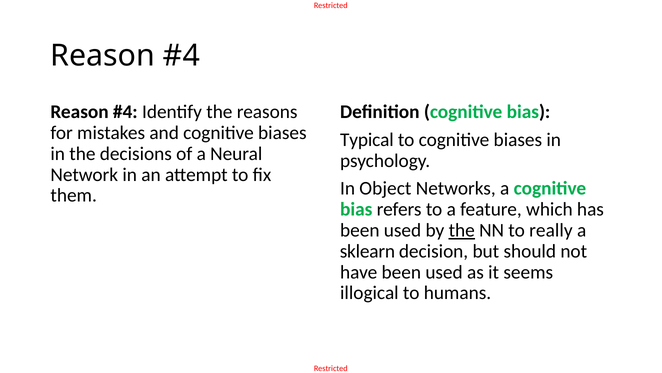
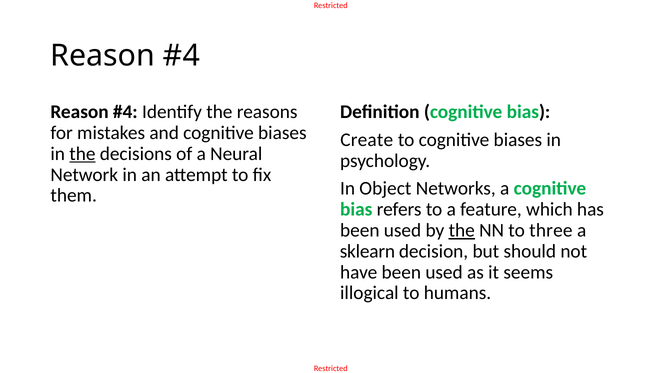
Typical: Typical -> Create
the at (82, 154) underline: none -> present
really: really -> three
